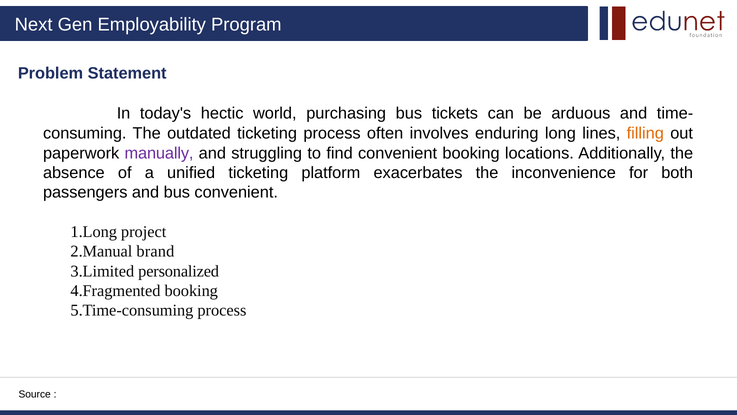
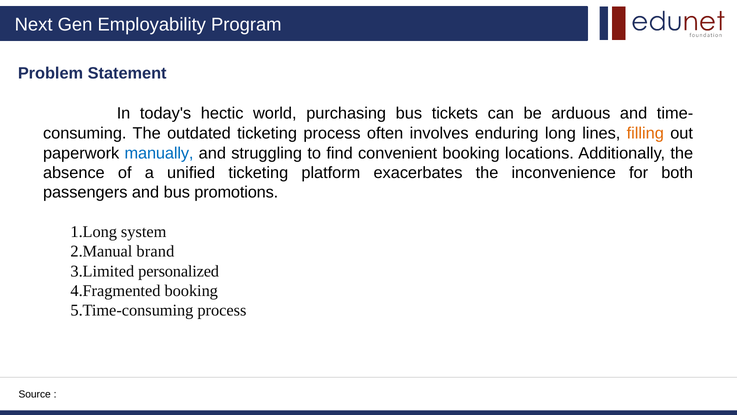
manually colour: purple -> blue
bus convenient: convenient -> promotions
project: project -> system
